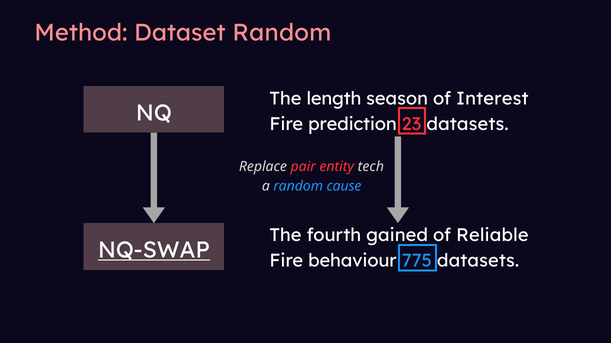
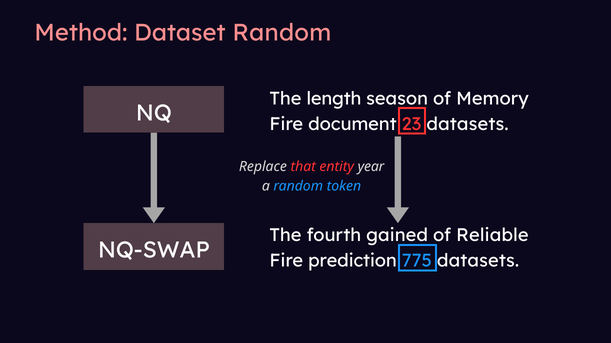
Interest: Interest -> Memory
prediction: prediction -> document
pair: pair -> that
tech: tech -> year
cause: cause -> token
NQ-SWAP underline: present -> none
behaviour: behaviour -> prediction
